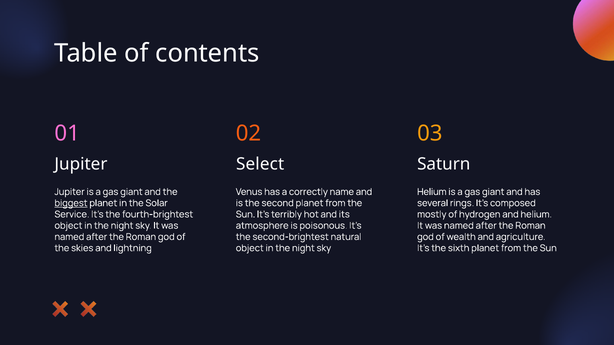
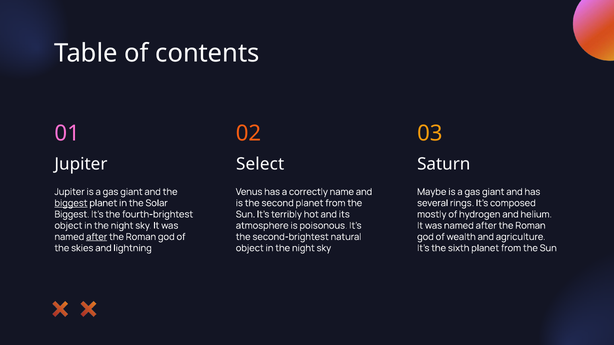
Helium at (432, 192): Helium -> Maybe
Service at (72, 215): Service -> Biggest
after at (97, 237) underline: none -> present
